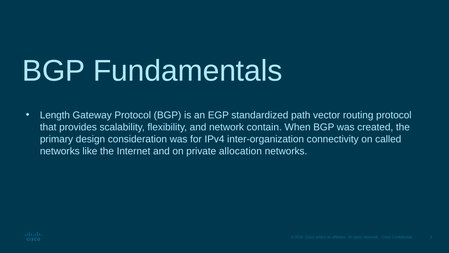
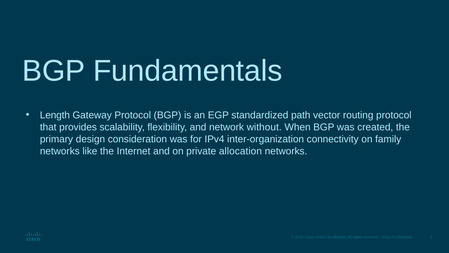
contain: contain -> without
called: called -> family
